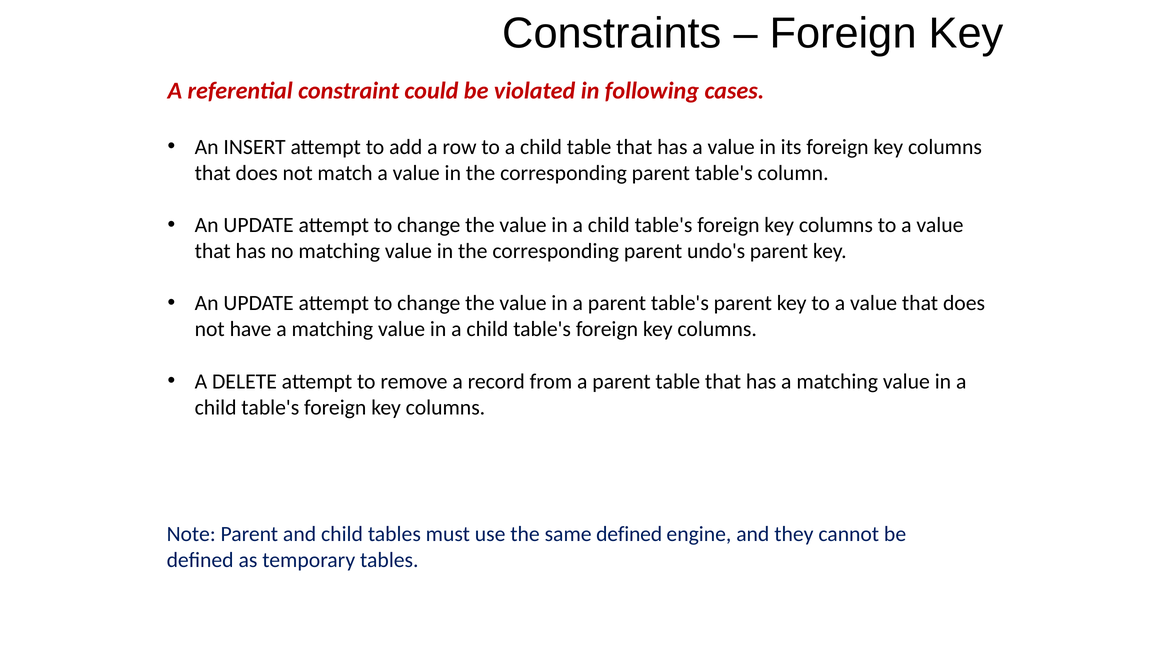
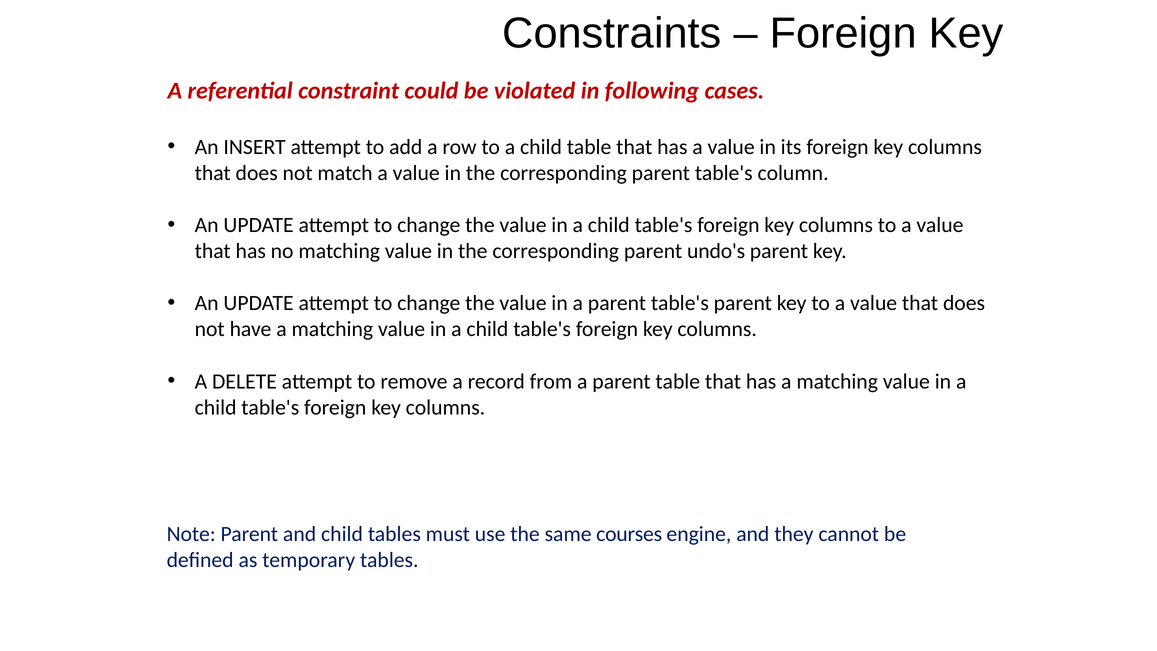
same defined: defined -> courses
